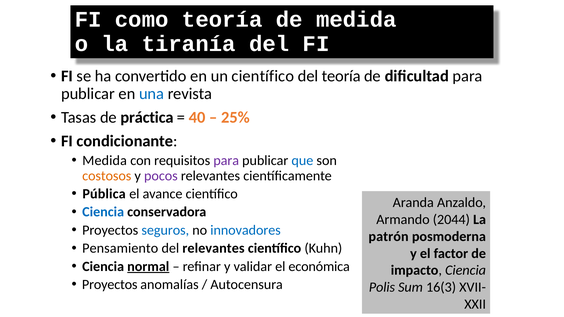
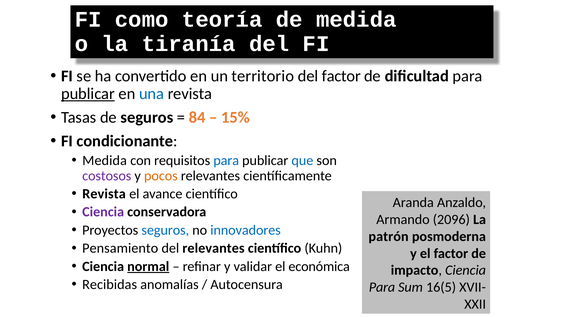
un científico: científico -> territorio
del teoría: teoría -> factor
publicar at (88, 94) underline: none -> present
de práctica: práctica -> seguros
40: 40 -> 84
25%: 25% -> 15%
para at (226, 161) colour: purple -> blue
costosos colour: orange -> purple
pocos colour: purple -> orange
Pública at (104, 194): Pública -> Revista
Ciencia at (103, 212) colour: blue -> purple
2044: 2044 -> 2096
Proyectos at (110, 285): Proyectos -> Recibidas
Polis at (382, 287): Polis -> Para
16(3: 16(3 -> 16(5
